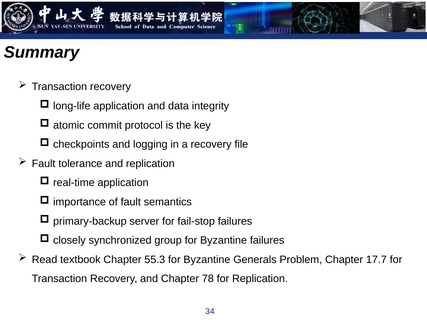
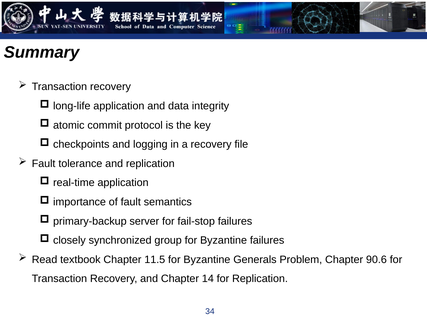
55.3: 55.3 -> 11.5
17.7: 17.7 -> 90.6
78: 78 -> 14
